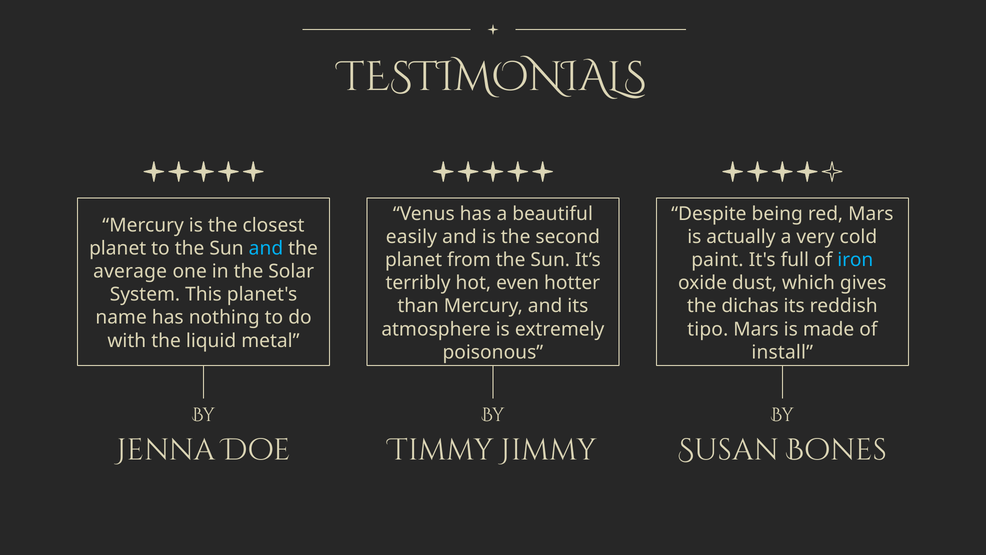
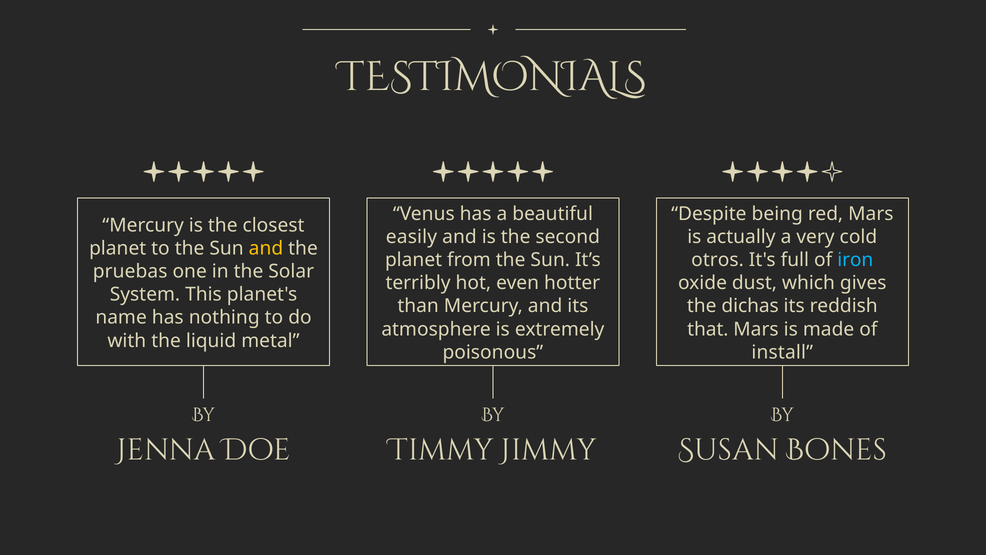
and at (266, 248) colour: light blue -> yellow
paint: paint -> otros
average: average -> pruebas
tipo: tipo -> that
